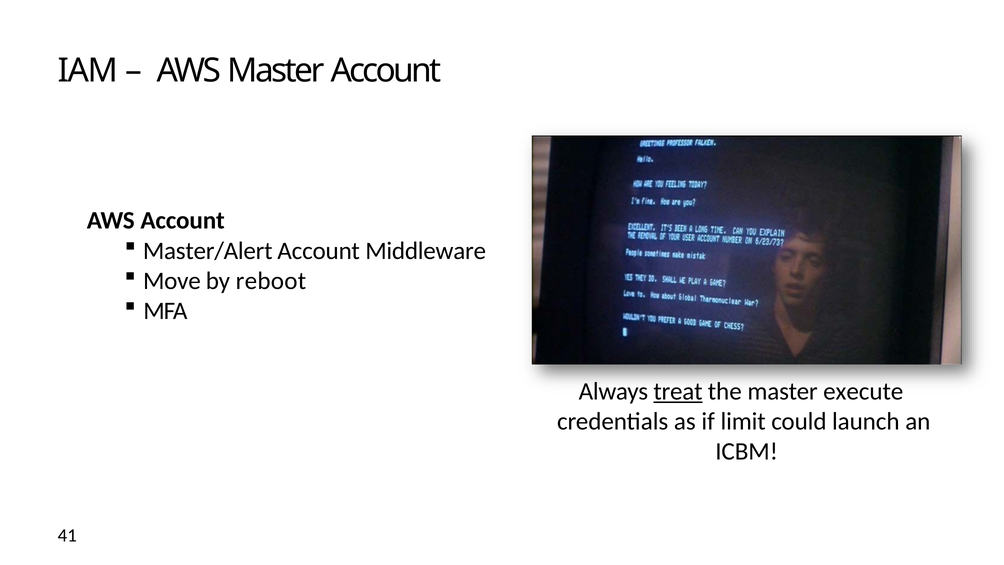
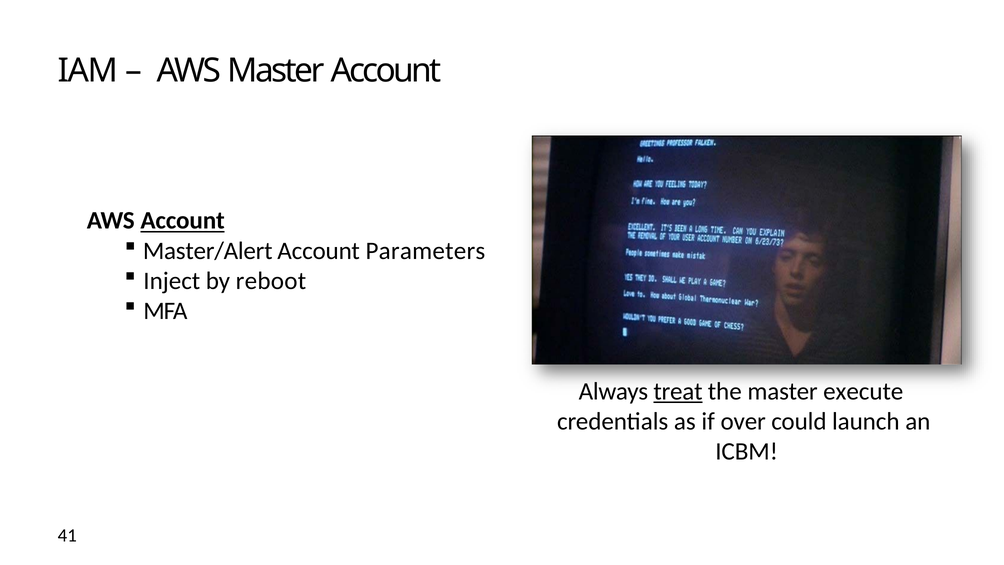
Account at (183, 221) underline: none -> present
Middleware: Middleware -> Parameters
Move: Move -> Inject
limit: limit -> over
